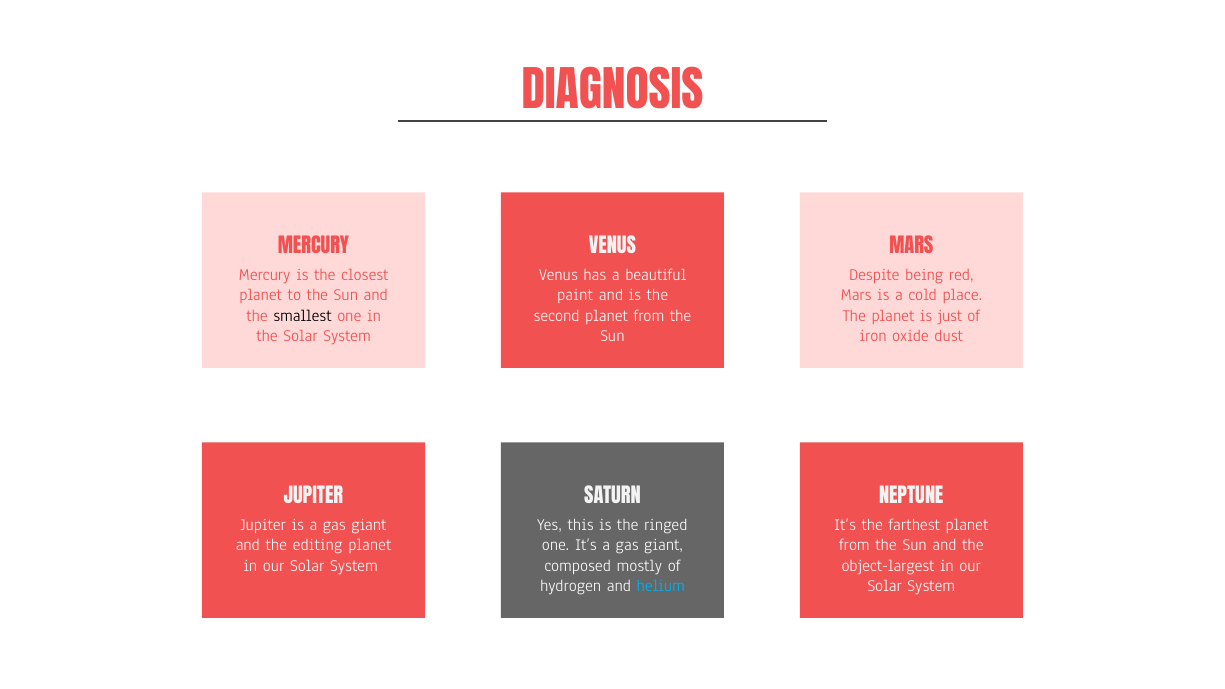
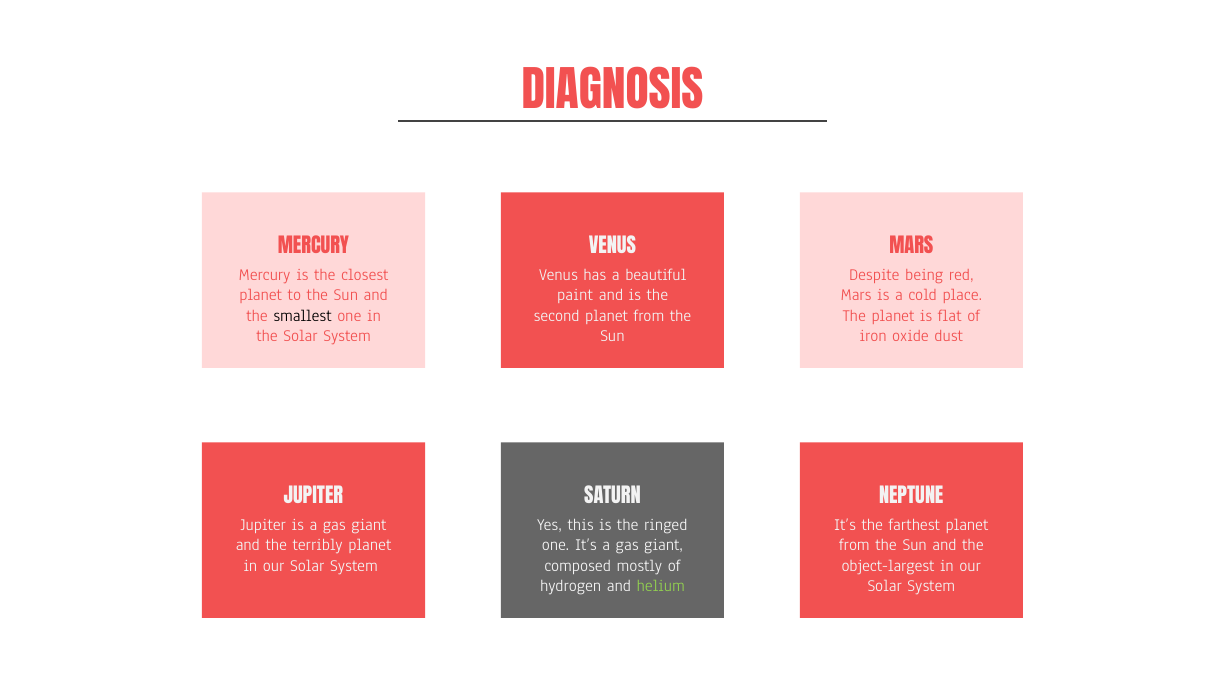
just: just -> flat
editing: editing -> terribly
helium colour: light blue -> light green
